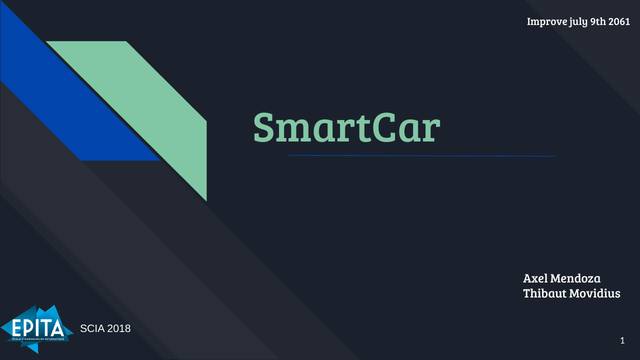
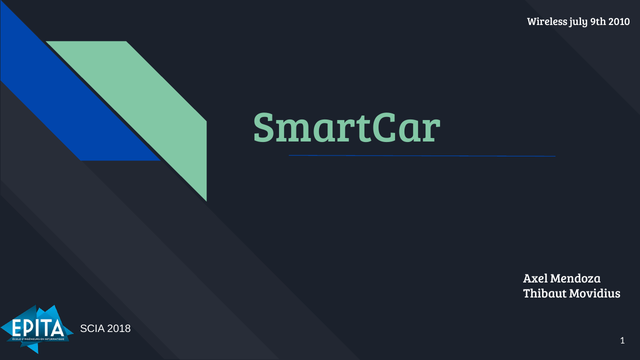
Improve: Improve -> Wireless
2061: 2061 -> 2010
